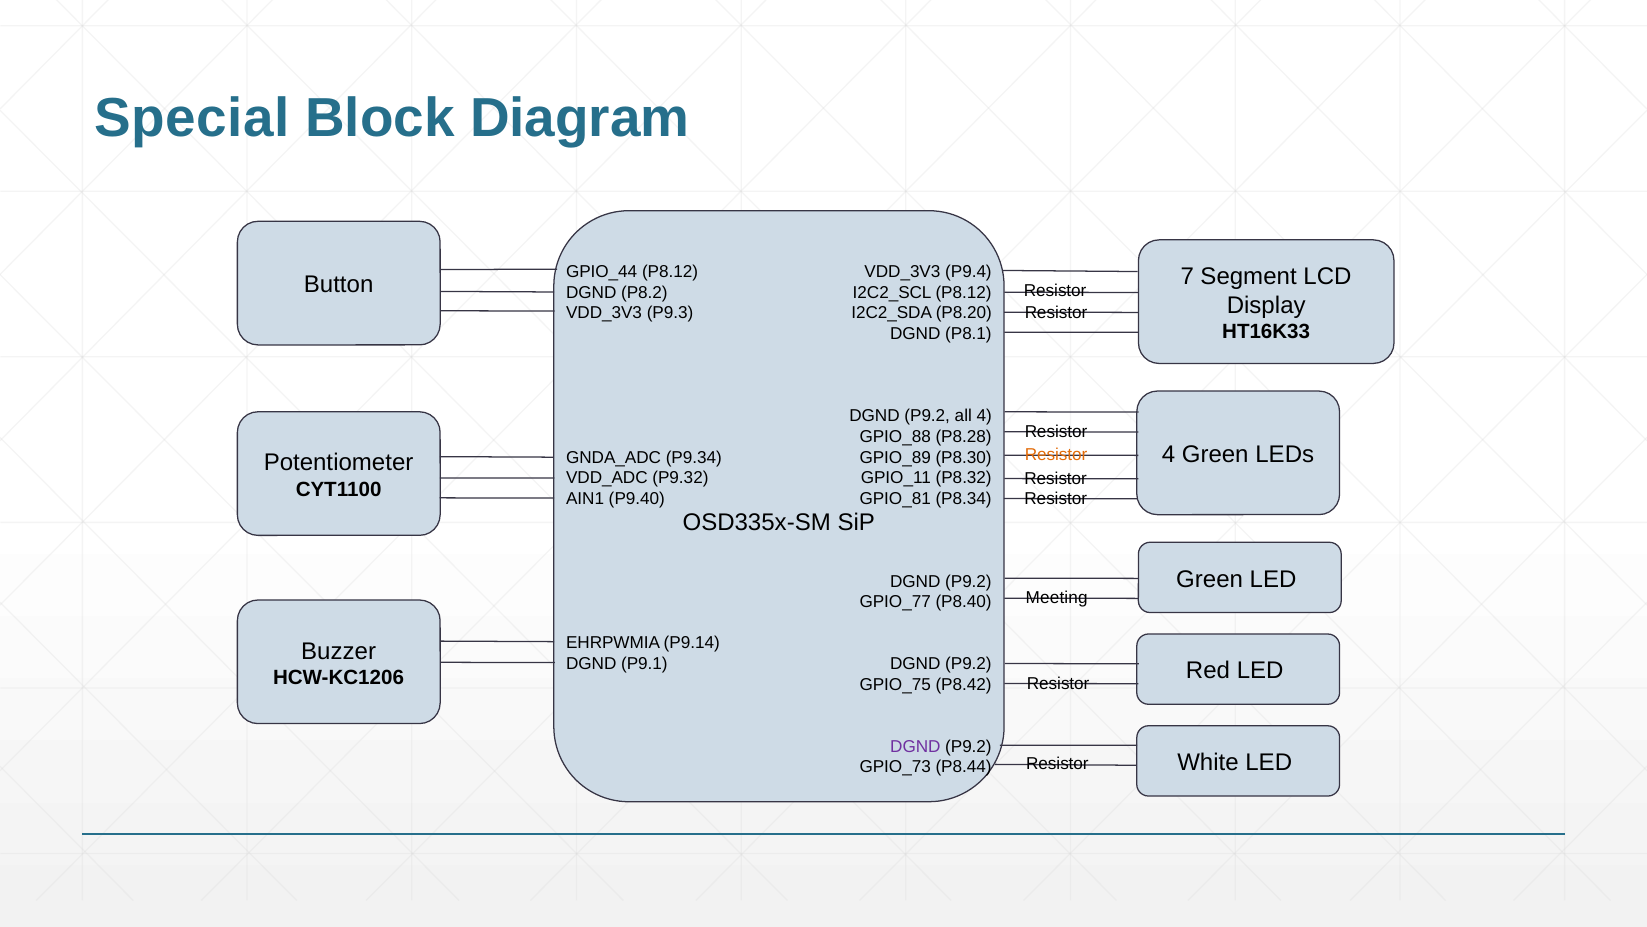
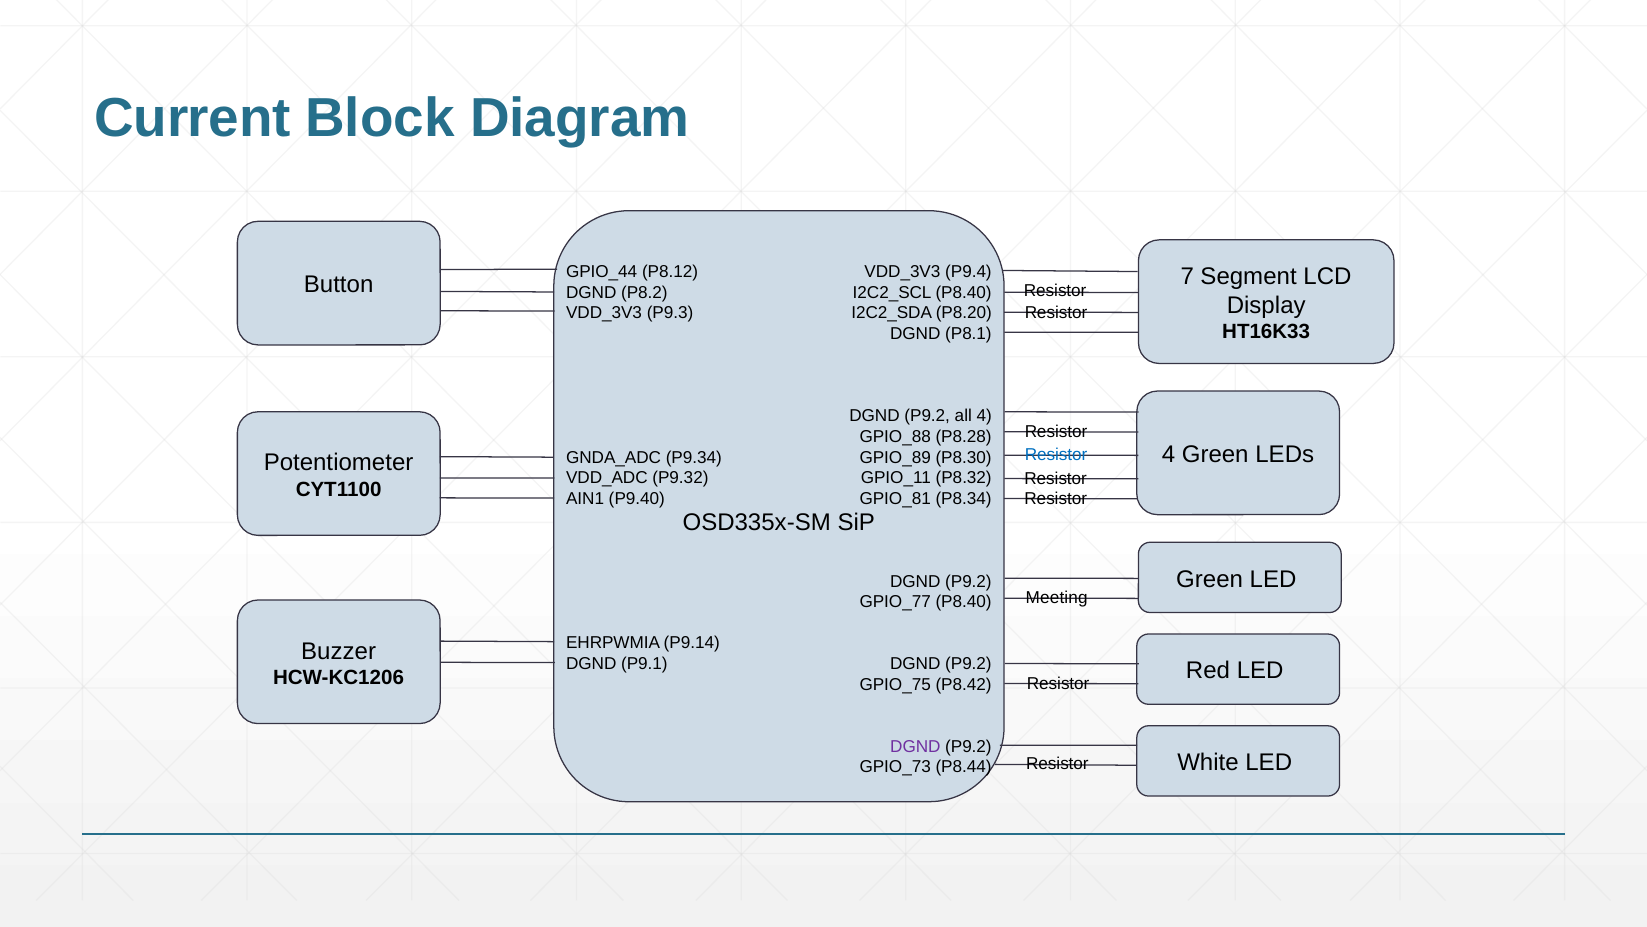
Special: Special -> Current
I2C2_SCL P8.12: P8.12 -> P8.40
Resistor at (1056, 455) colour: orange -> blue
